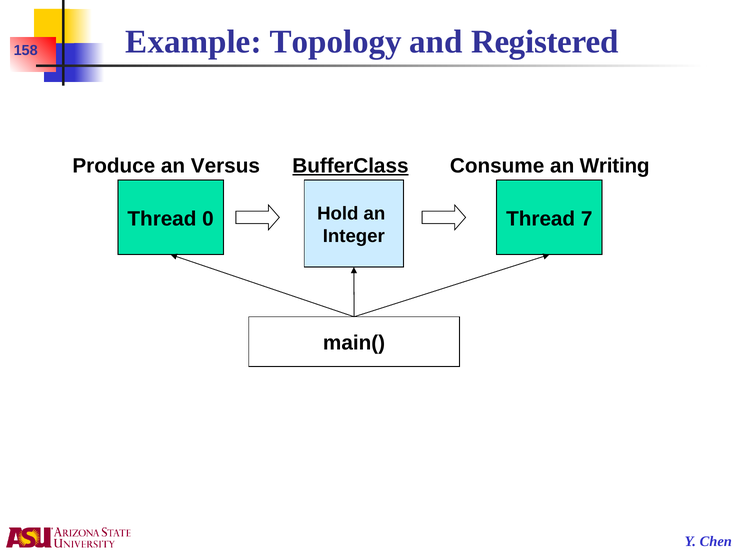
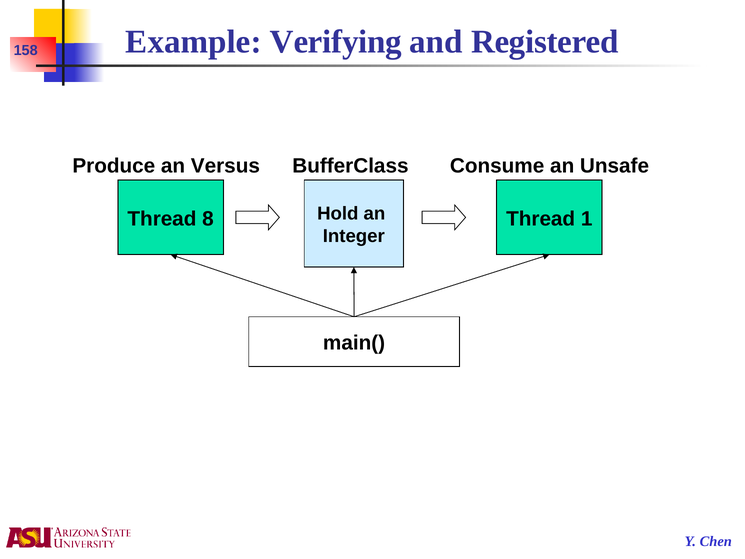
Topology: Topology -> Verifying
BufferClass underline: present -> none
Writing: Writing -> Unsafe
0: 0 -> 8
7: 7 -> 1
